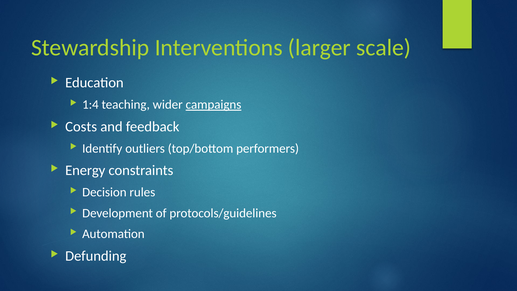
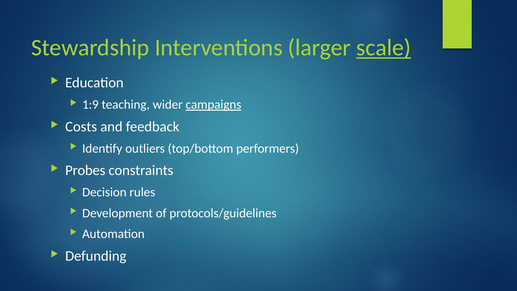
scale underline: none -> present
1:4: 1:4 -> 1:9
Energy: Energy -> Probes
